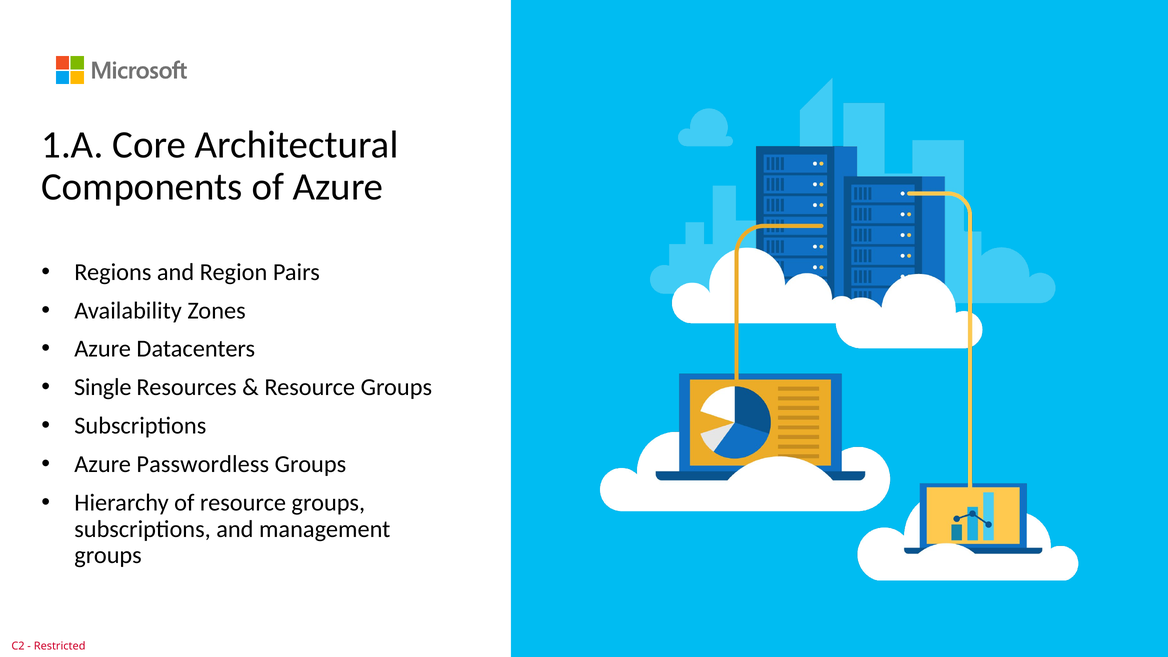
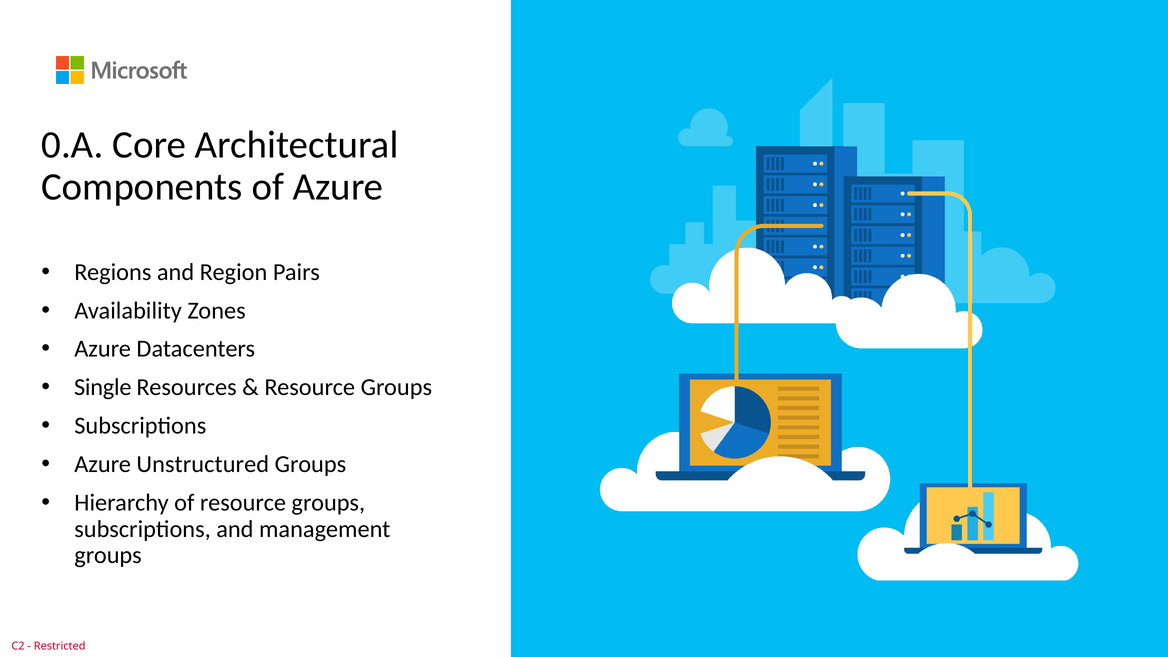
1.A: 1.A -> 0.A
Passwordless: Passwordless -> Unstructured
